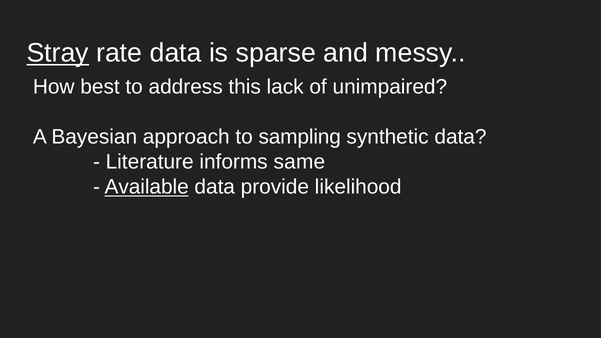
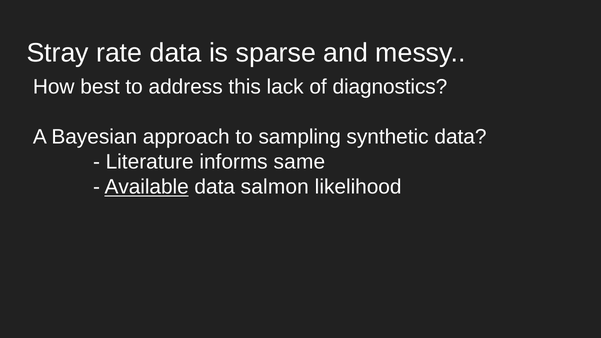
Stray underline: present -> none
unimpaired: unimpaired -> diagnostics
provide: provide -> salmon
